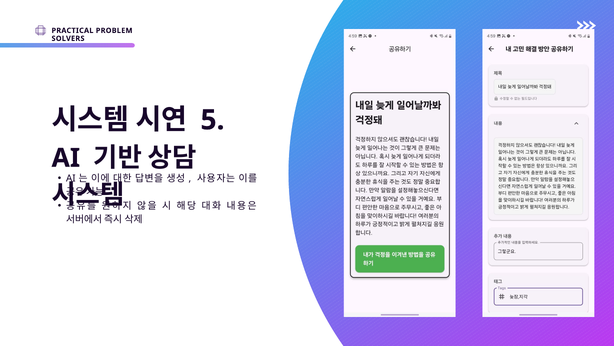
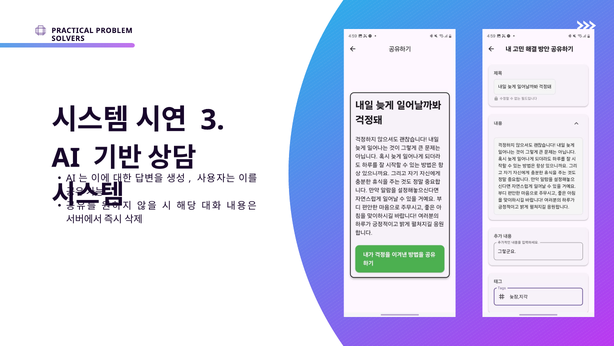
5: 5 -> 3
